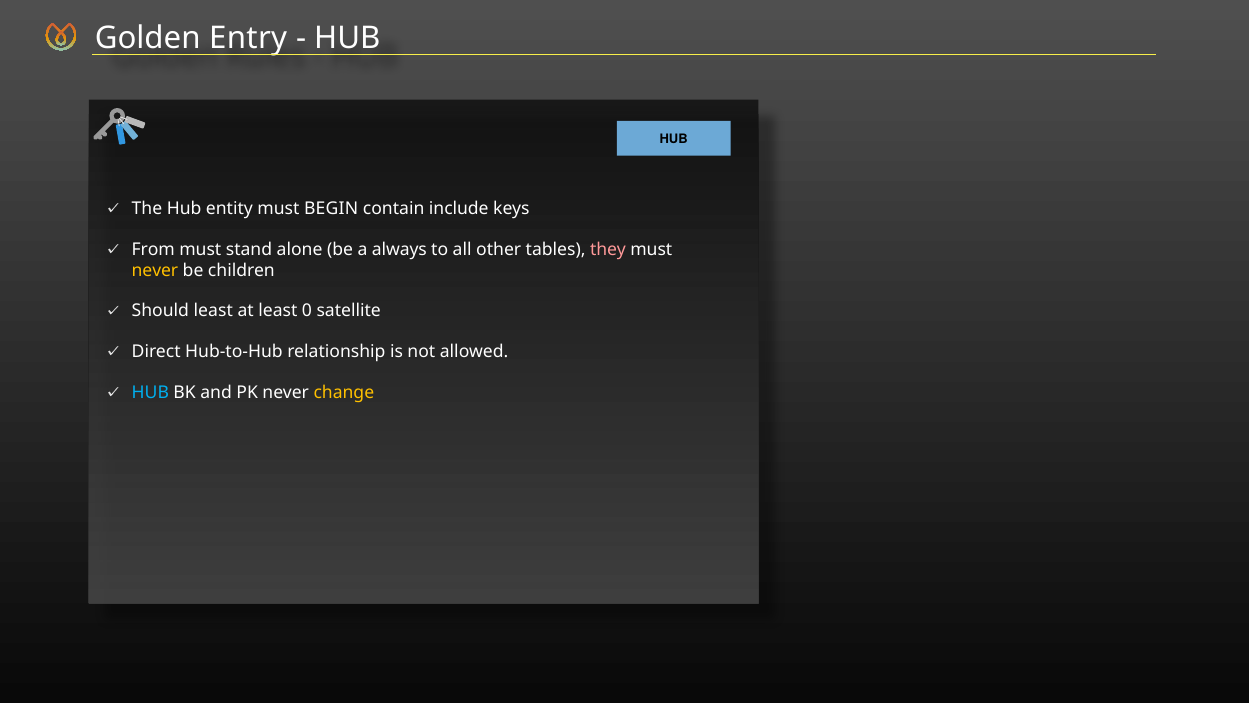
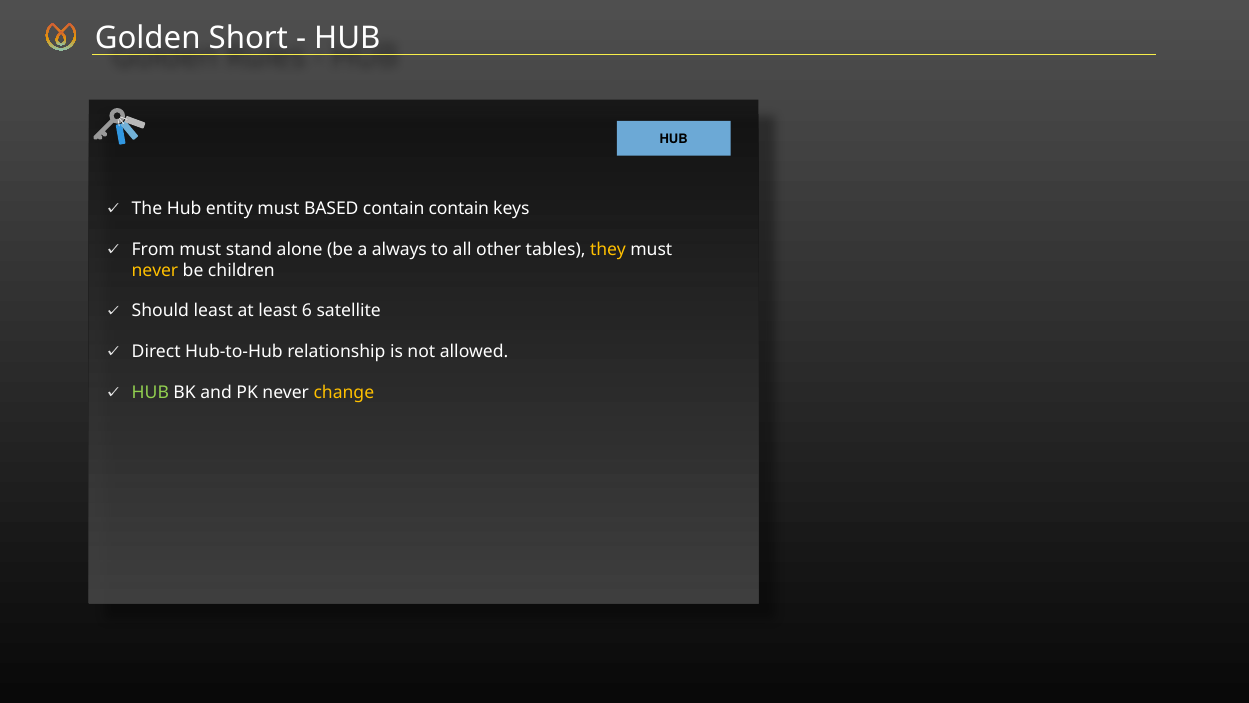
Entry: Entry -> Short
BEGIN: BEGIN -> BASED
contain include: include -> contain
they colour: pink -> yellow
0: 0 -> 6
HUB at (150, 392) colour: light blue -> light green
